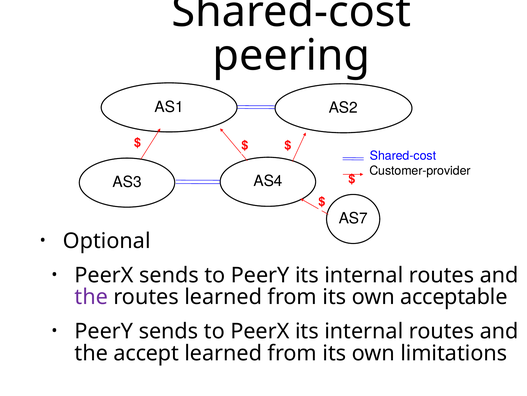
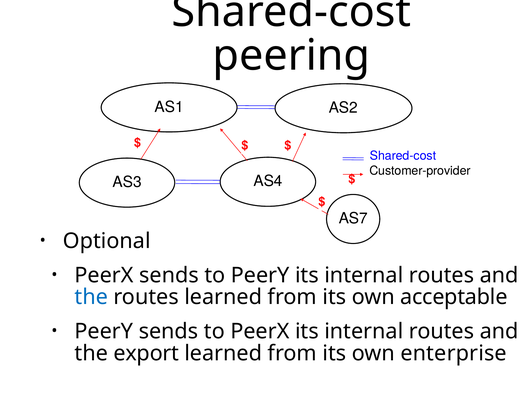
the at (91, 297) colour: purple -> blue
accept: accept -> export
limitations: limitations -> enterprise
